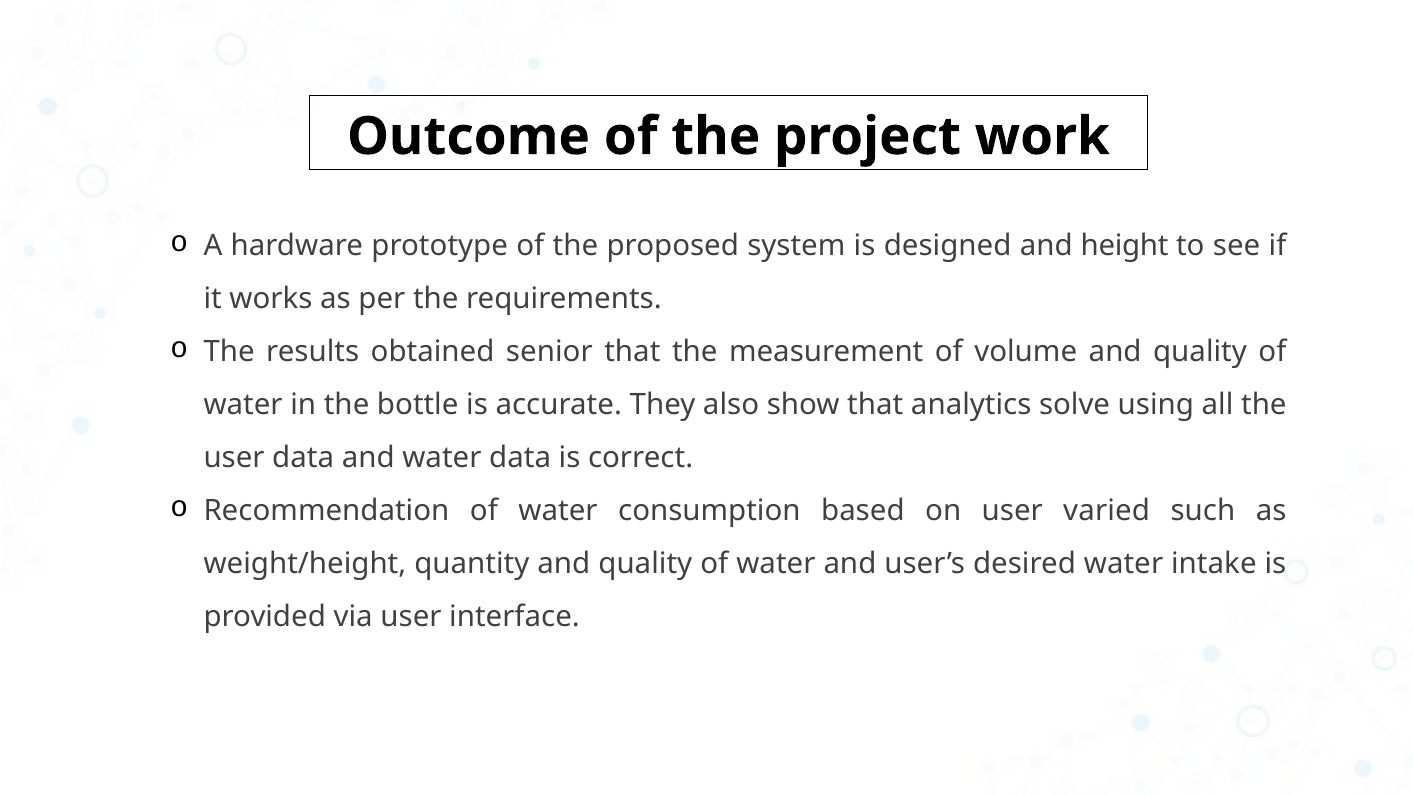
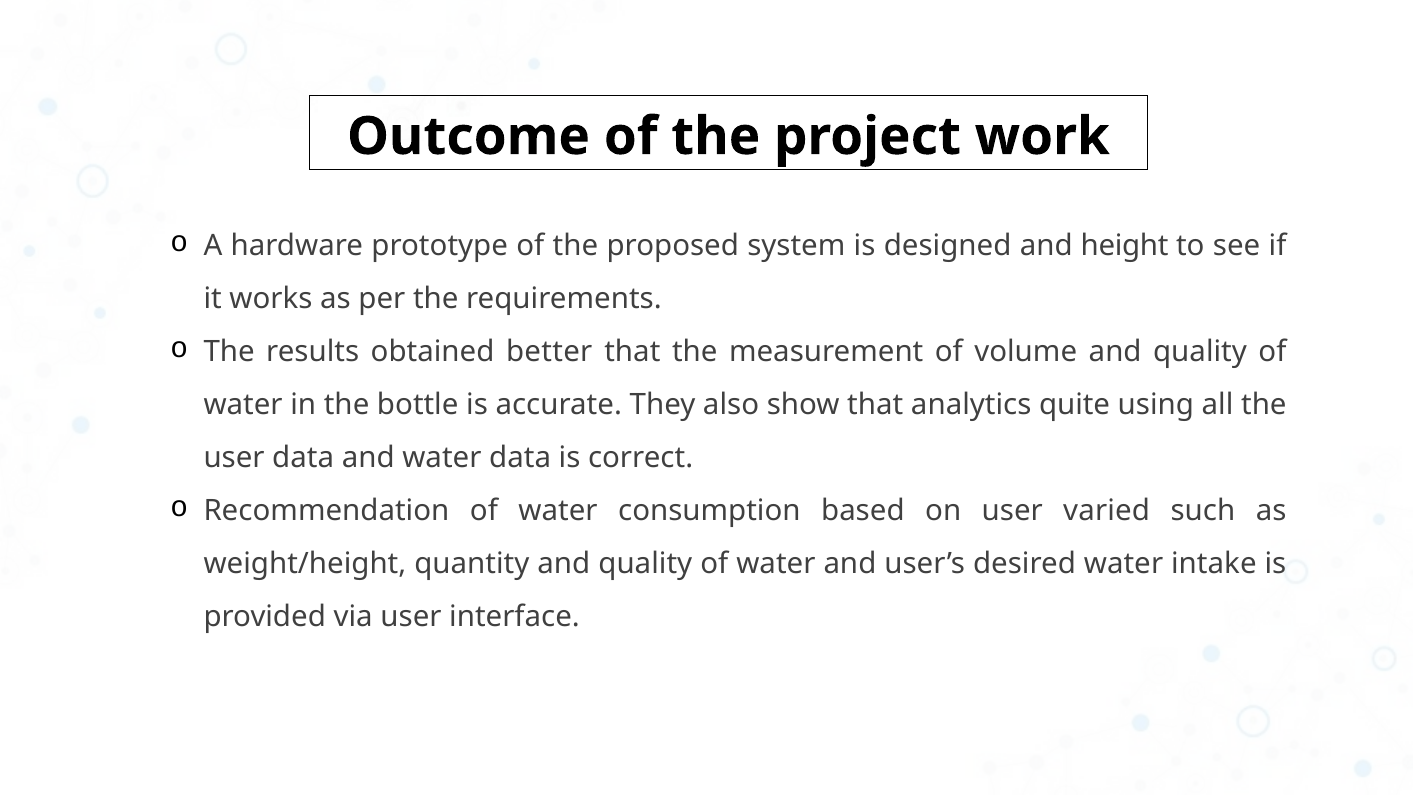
senior: senior -> better
solve: solve -> quite
